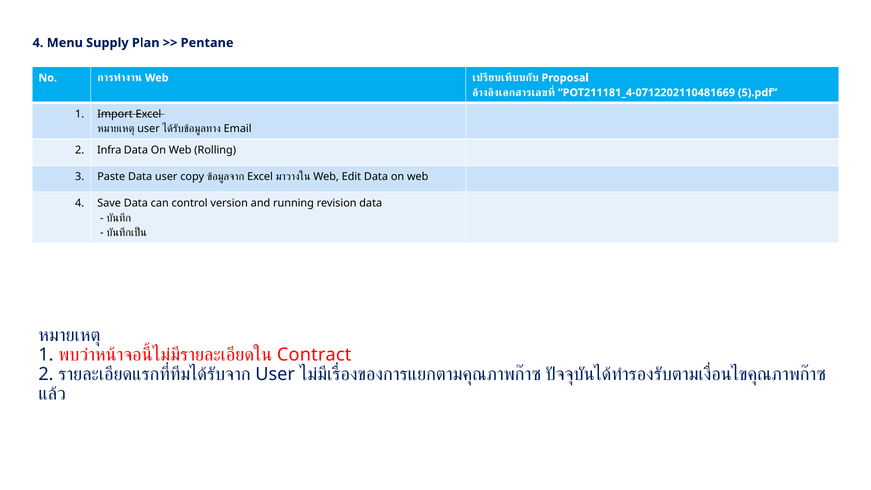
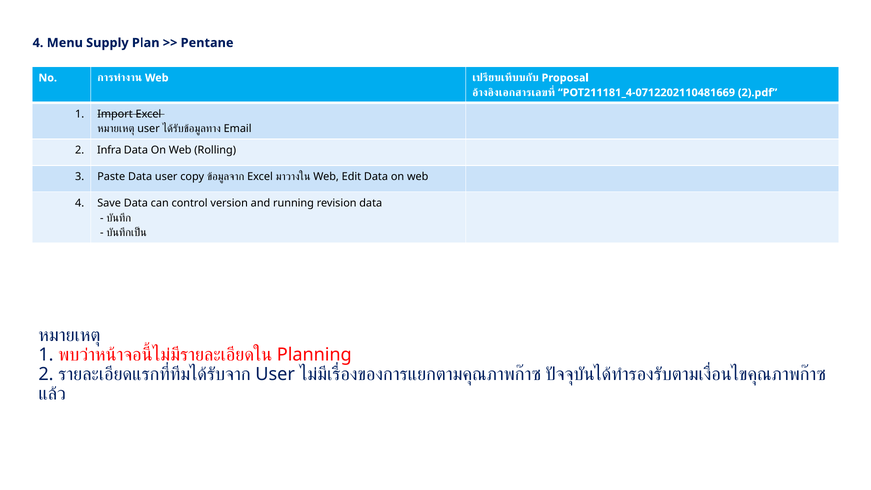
5).pdf: 5).pdf -> 2).pdf
Contract: Contract -> Planning
